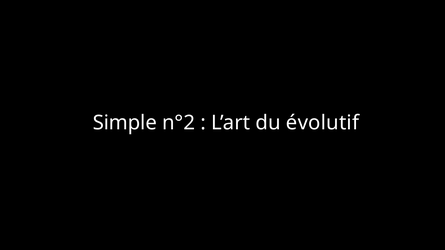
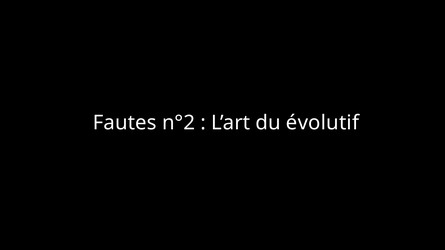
Simple: Simple -> Fautes
